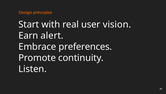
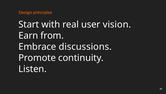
alert: alert -> from
preferences: preferences -> discussions
